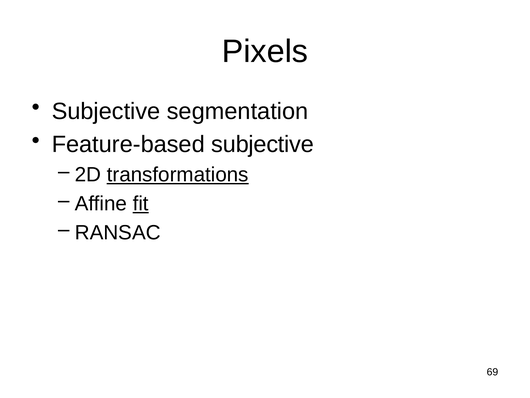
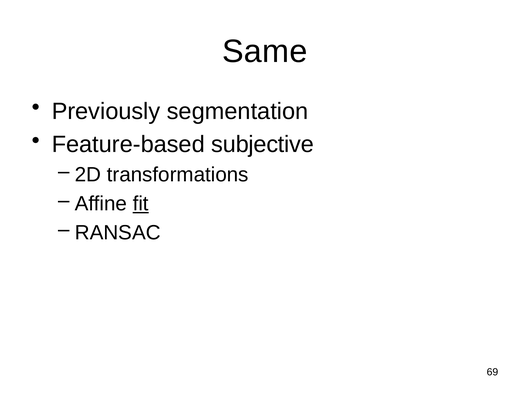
Pixels: Pixels -> Same
Subjective at (106, 111): Subjective -> Previously
transformations underline: present -> none
